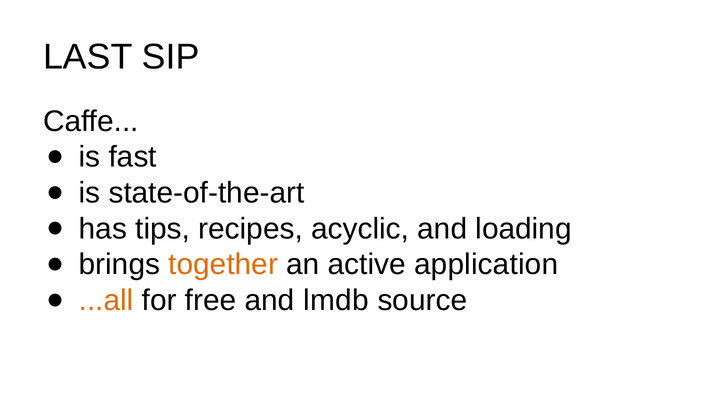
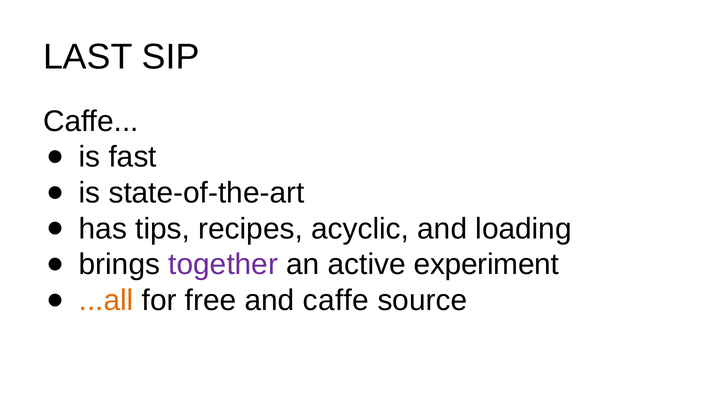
together colour: orange -> purple
application: application -> experiment
and lmdb: lmdb -> caffe
